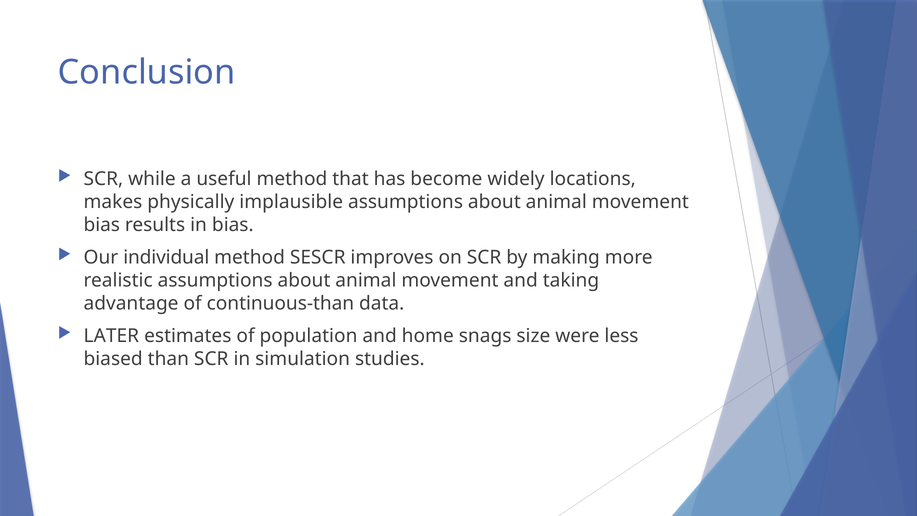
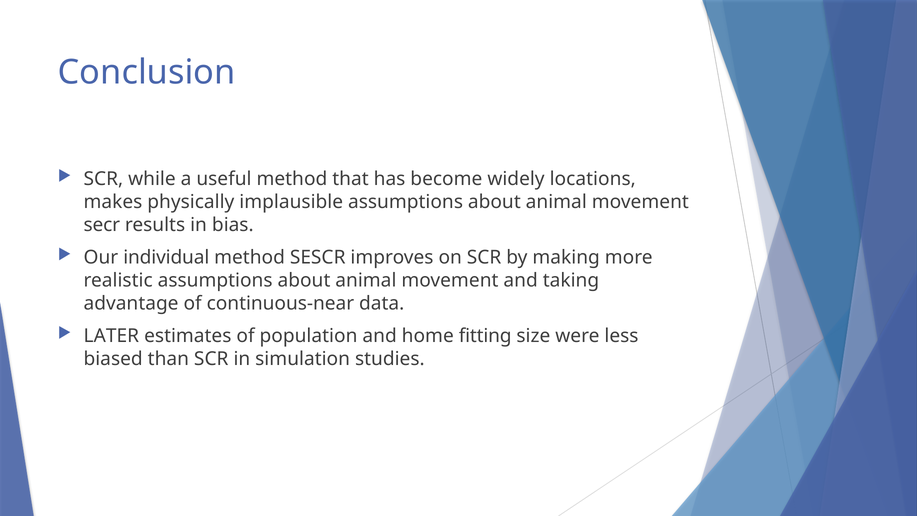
bias at (102, 225): bias -> secr
continuous-than: continuous-than -> continuous-near
snags: snags -> fitting
